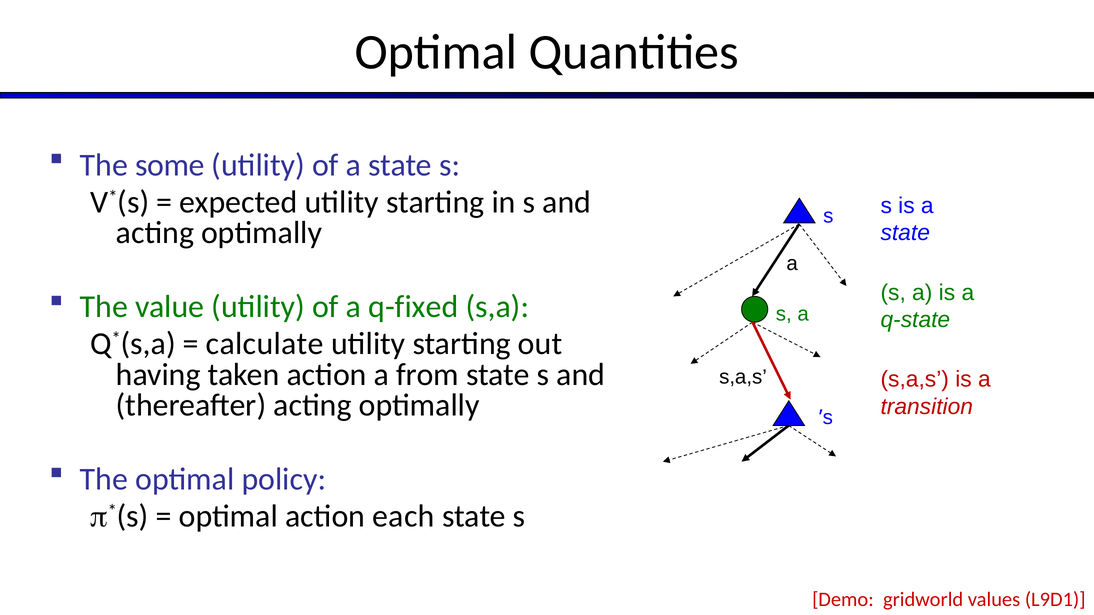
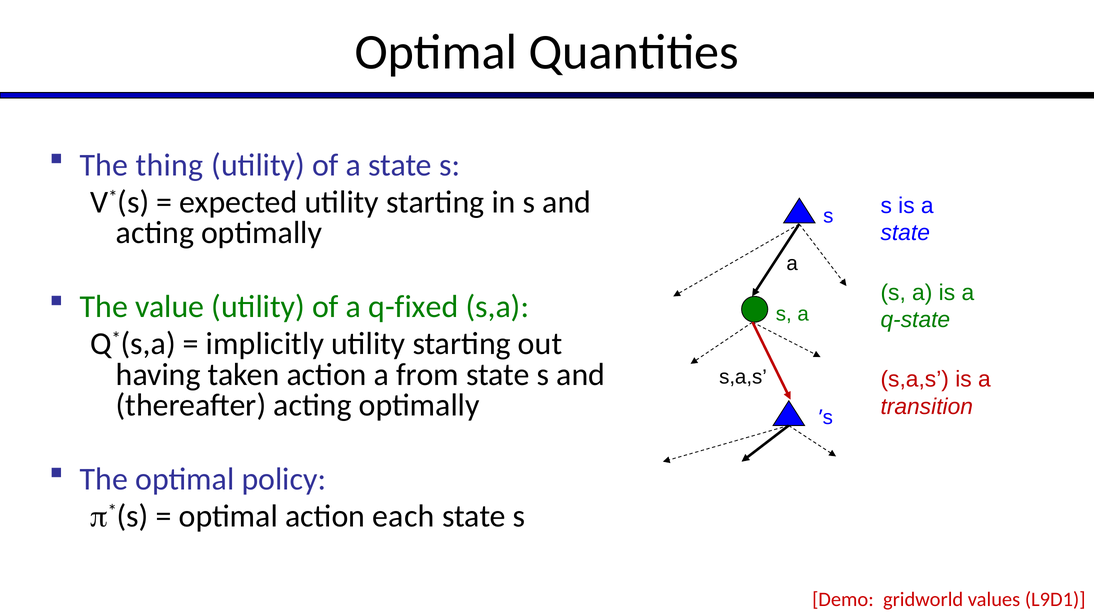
some: some -> thing
calculate: calculate -> implicitly
